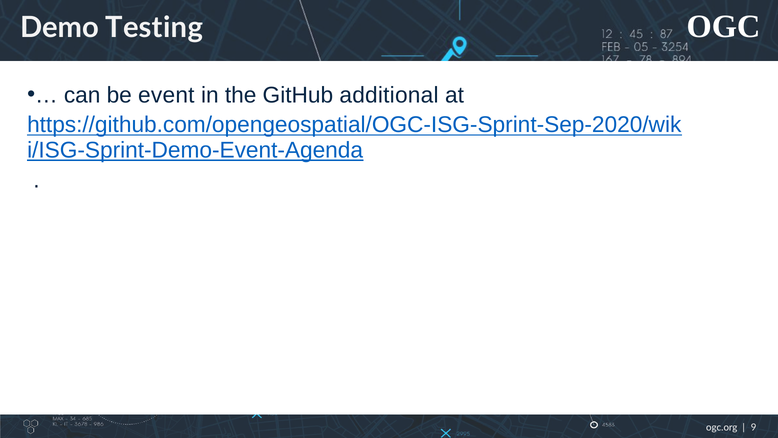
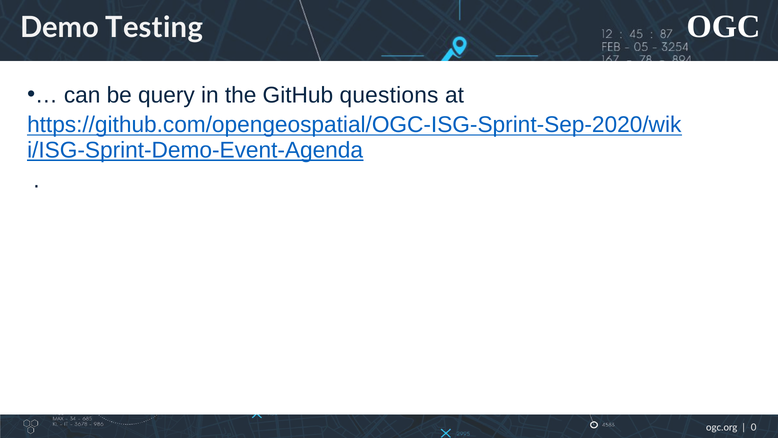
event: event -> query
additional: additional -> questions
9: 9 -> 0
